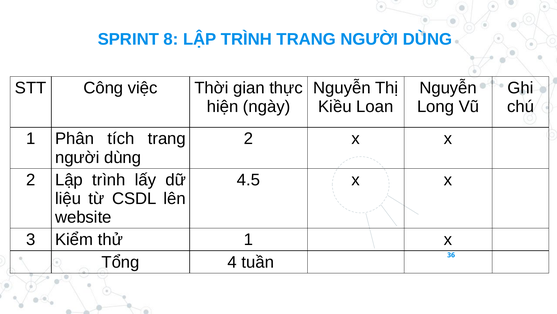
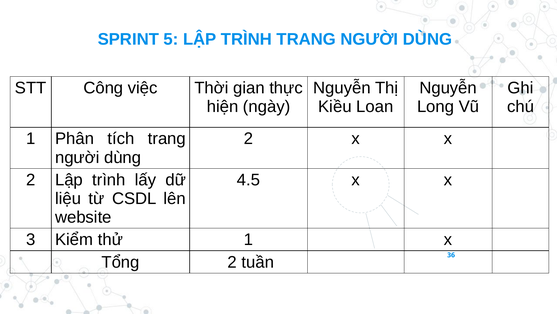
8: 8 -> 5
Tổng 4: 4 -> 2
